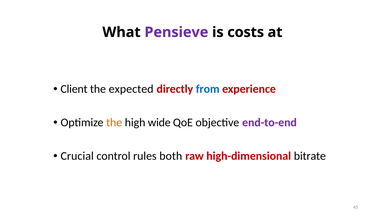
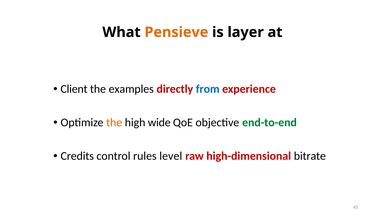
Pensieve colour: purple -> orange
costs: costs -> layer
expected: expected -> examples
end-to-end colour: purple -> green
Crucial: Crucial -> Credits
both: both -> level
